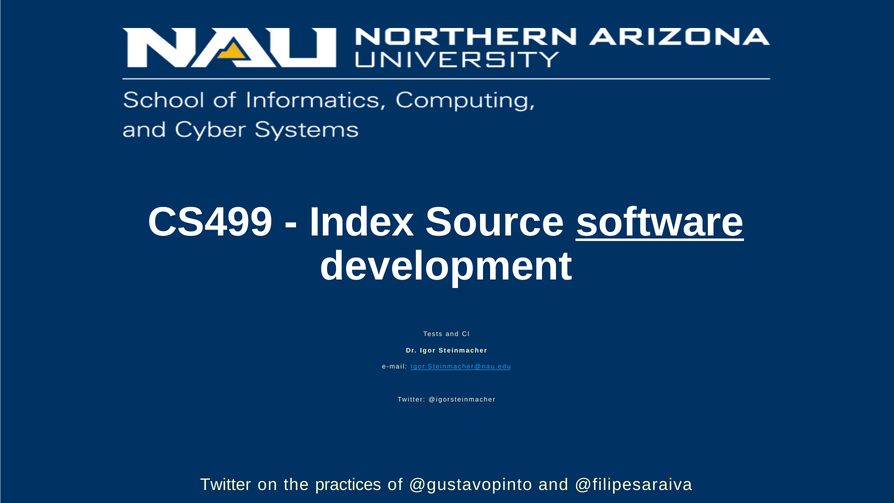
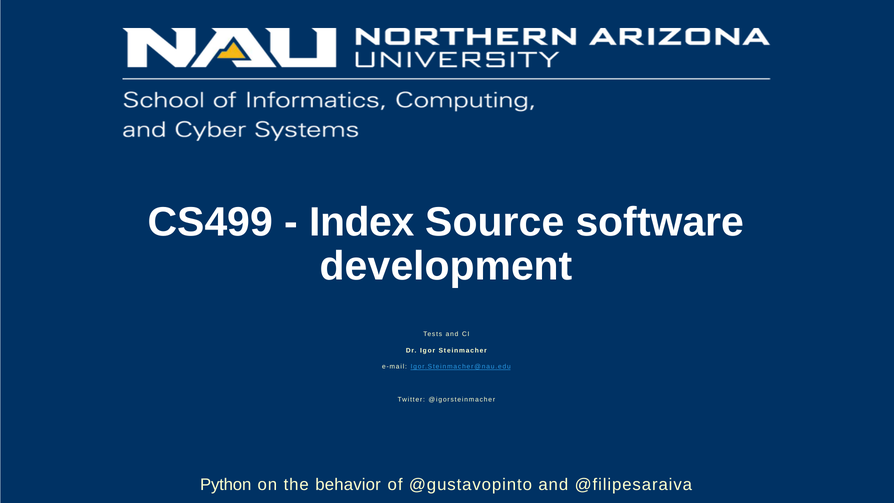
software underline: present -> none
Twitter at (226, 485): Twitter -> Python
practices: practices -> behavior
